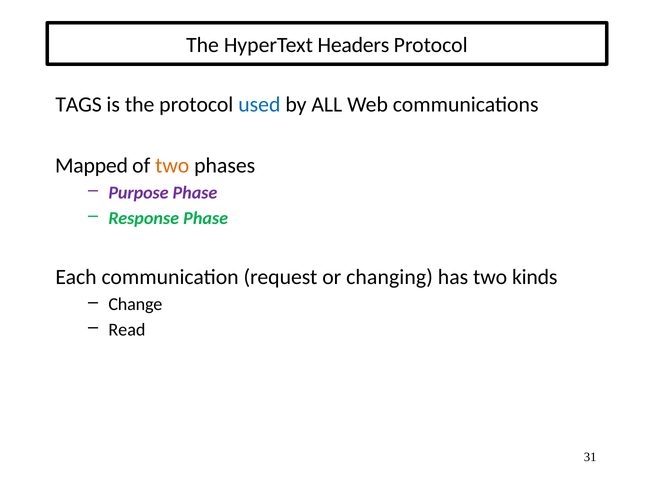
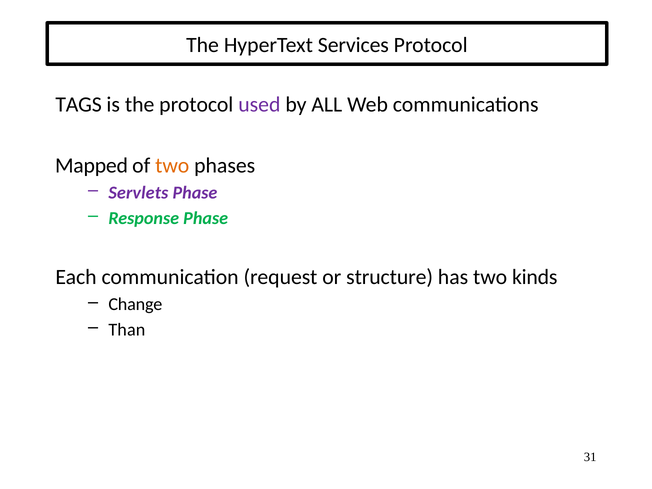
Headers: Headers -> Services
used colour: blue -> purple
Purpose: Purpose -> Servlets
changing: changing -> structure
Read: Read -> Than
